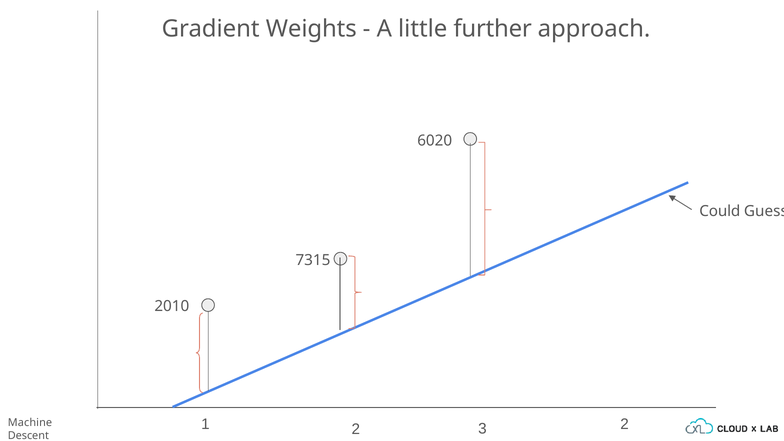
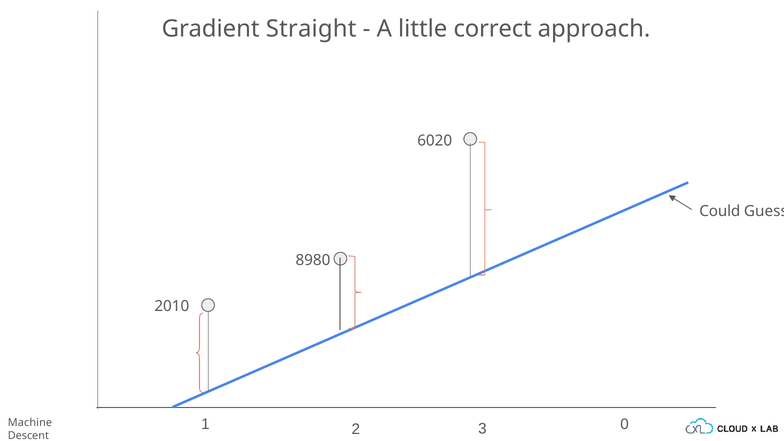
Weights: Weights -> Straight
further: further -> correct
7315: 7315 -> 8980
3 2: 2 -> 0
